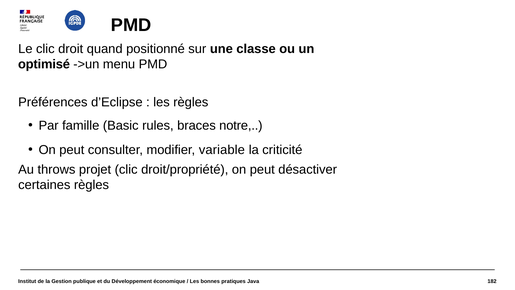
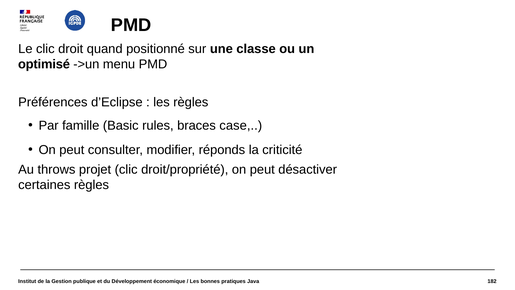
notre: notre -> case
variable: variable -> réponds
